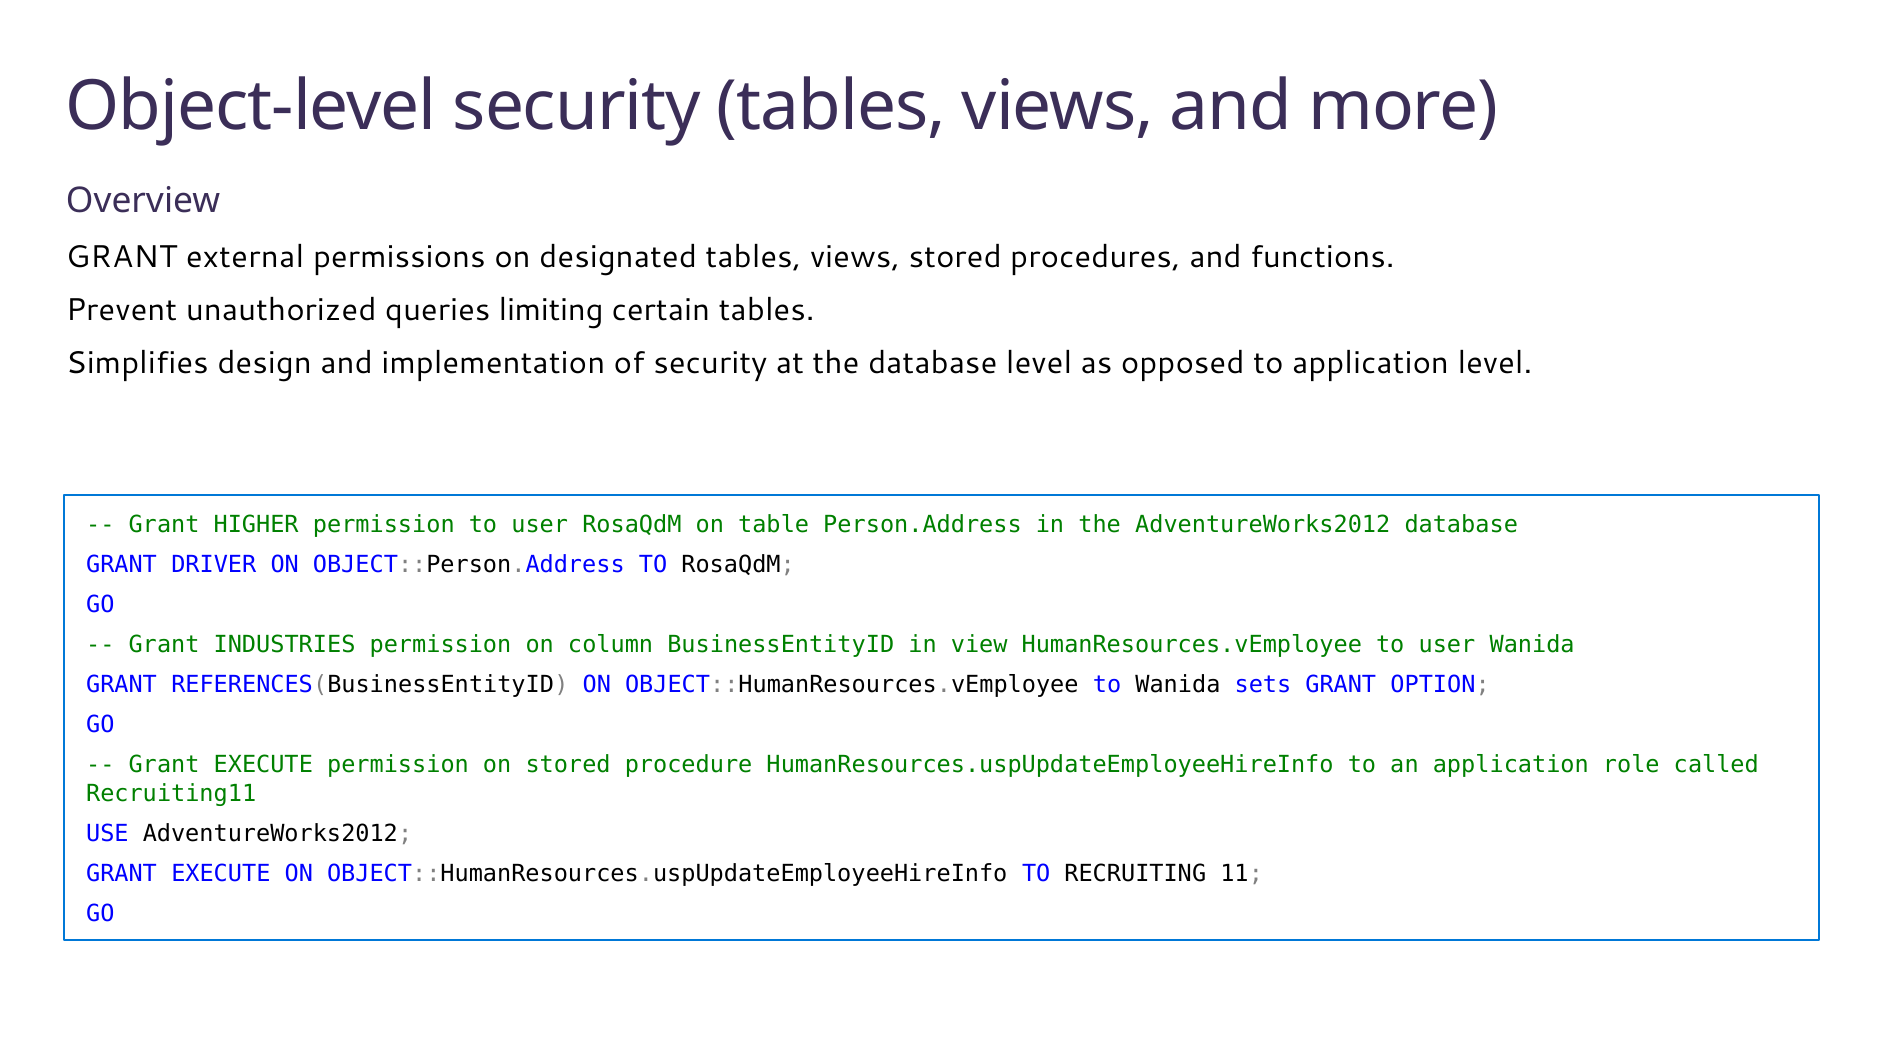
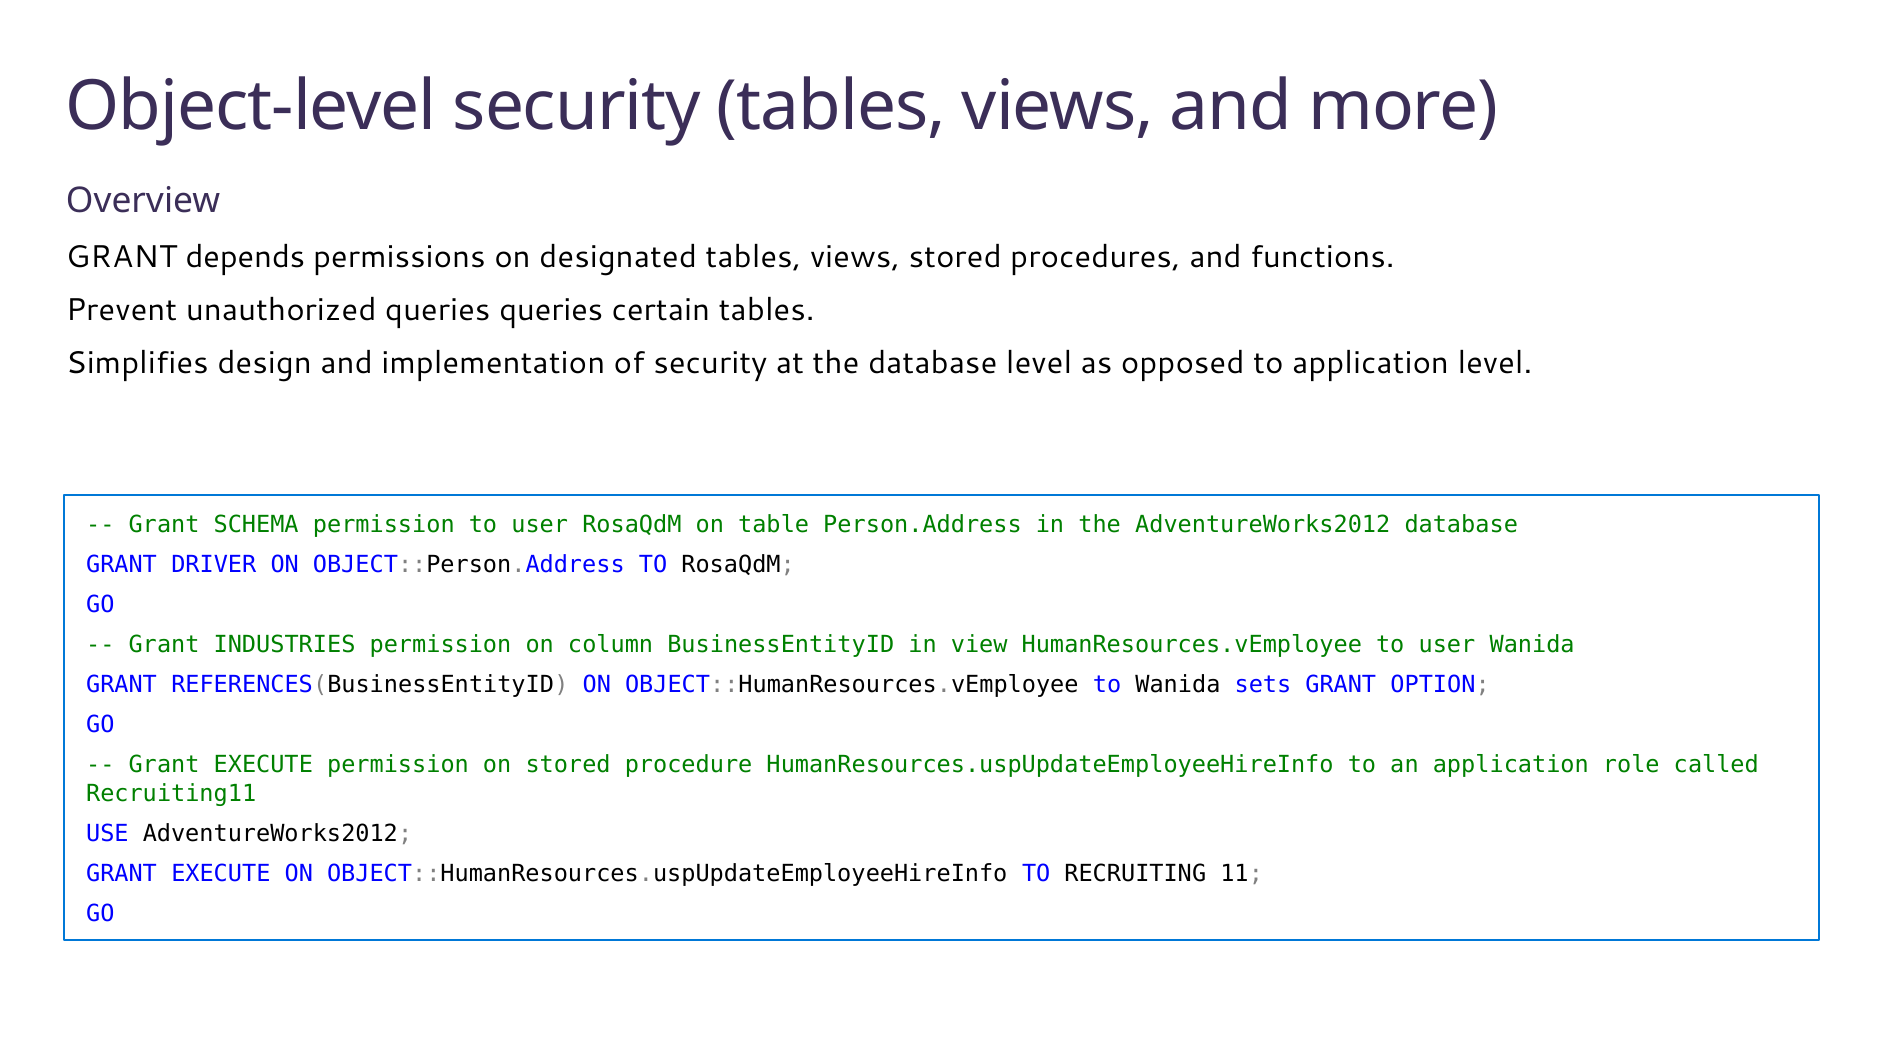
external: external -> depends
queries limiting: limiting -> queries
HIGHER: HIGHER -> SCHEMA
